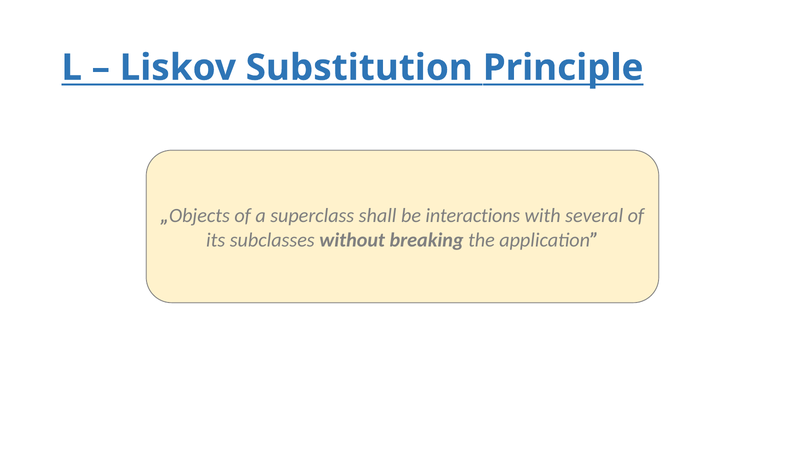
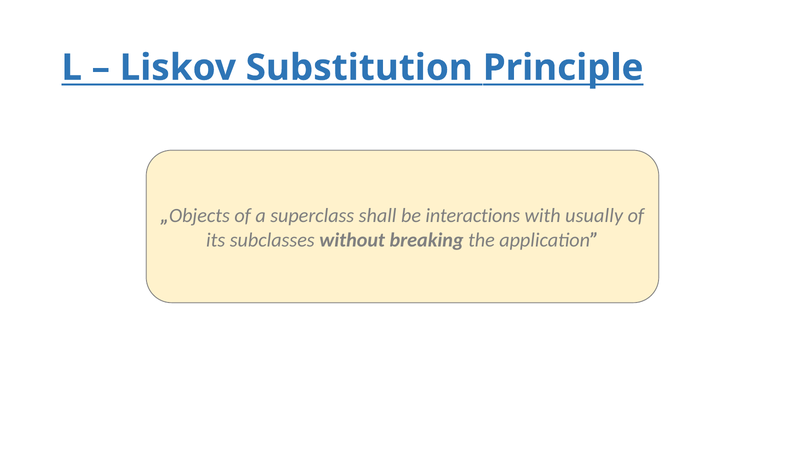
several: several -> usually
